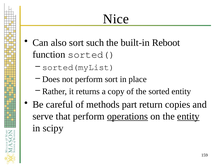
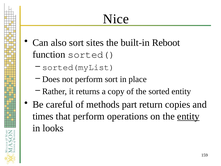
such: such -> sites
serve: serve -> times
operations underline: present -> none
scipy: scipy -> looks
